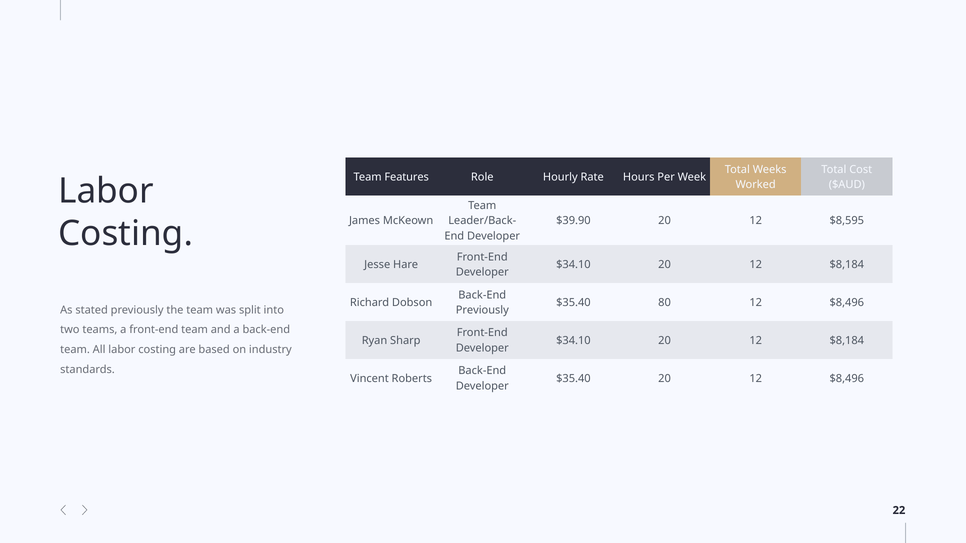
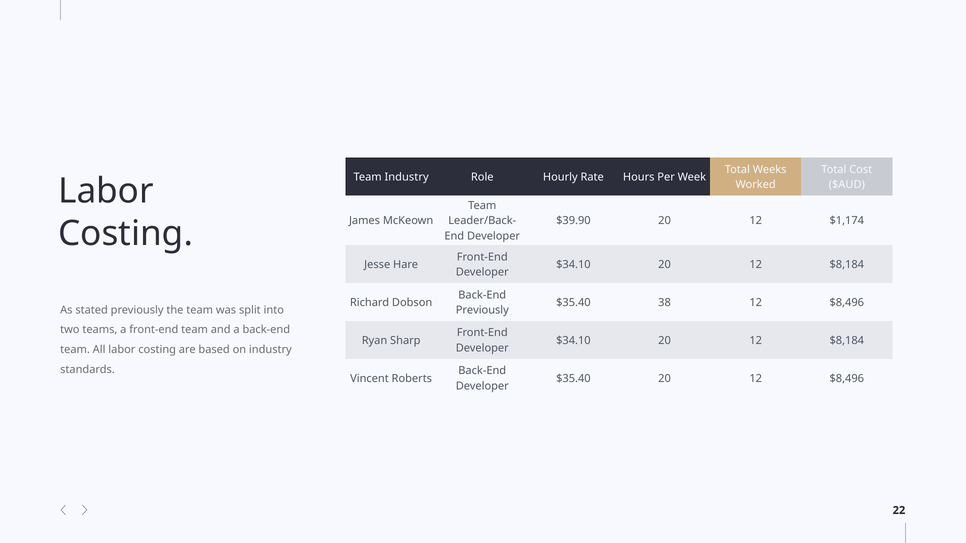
Team Features: Features -> Industry
$8,595: $8,595 -> $1,174
80: 80 -> 38
